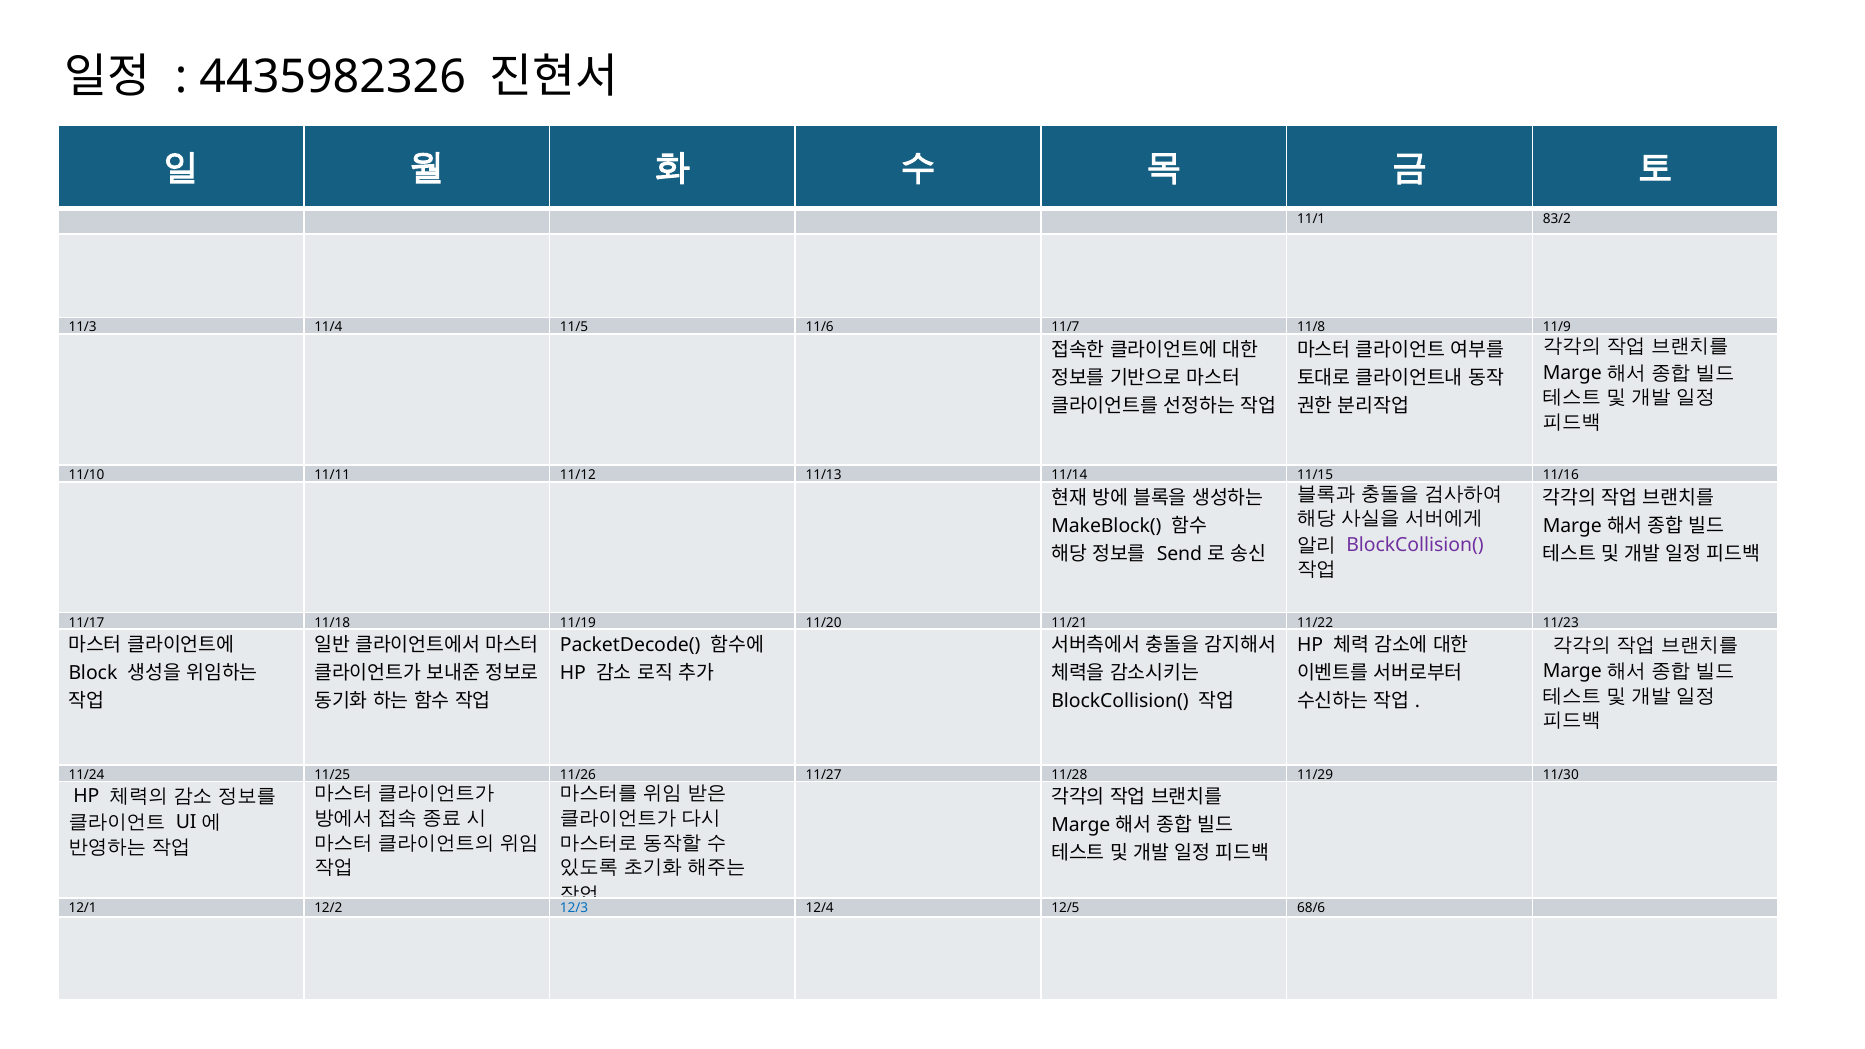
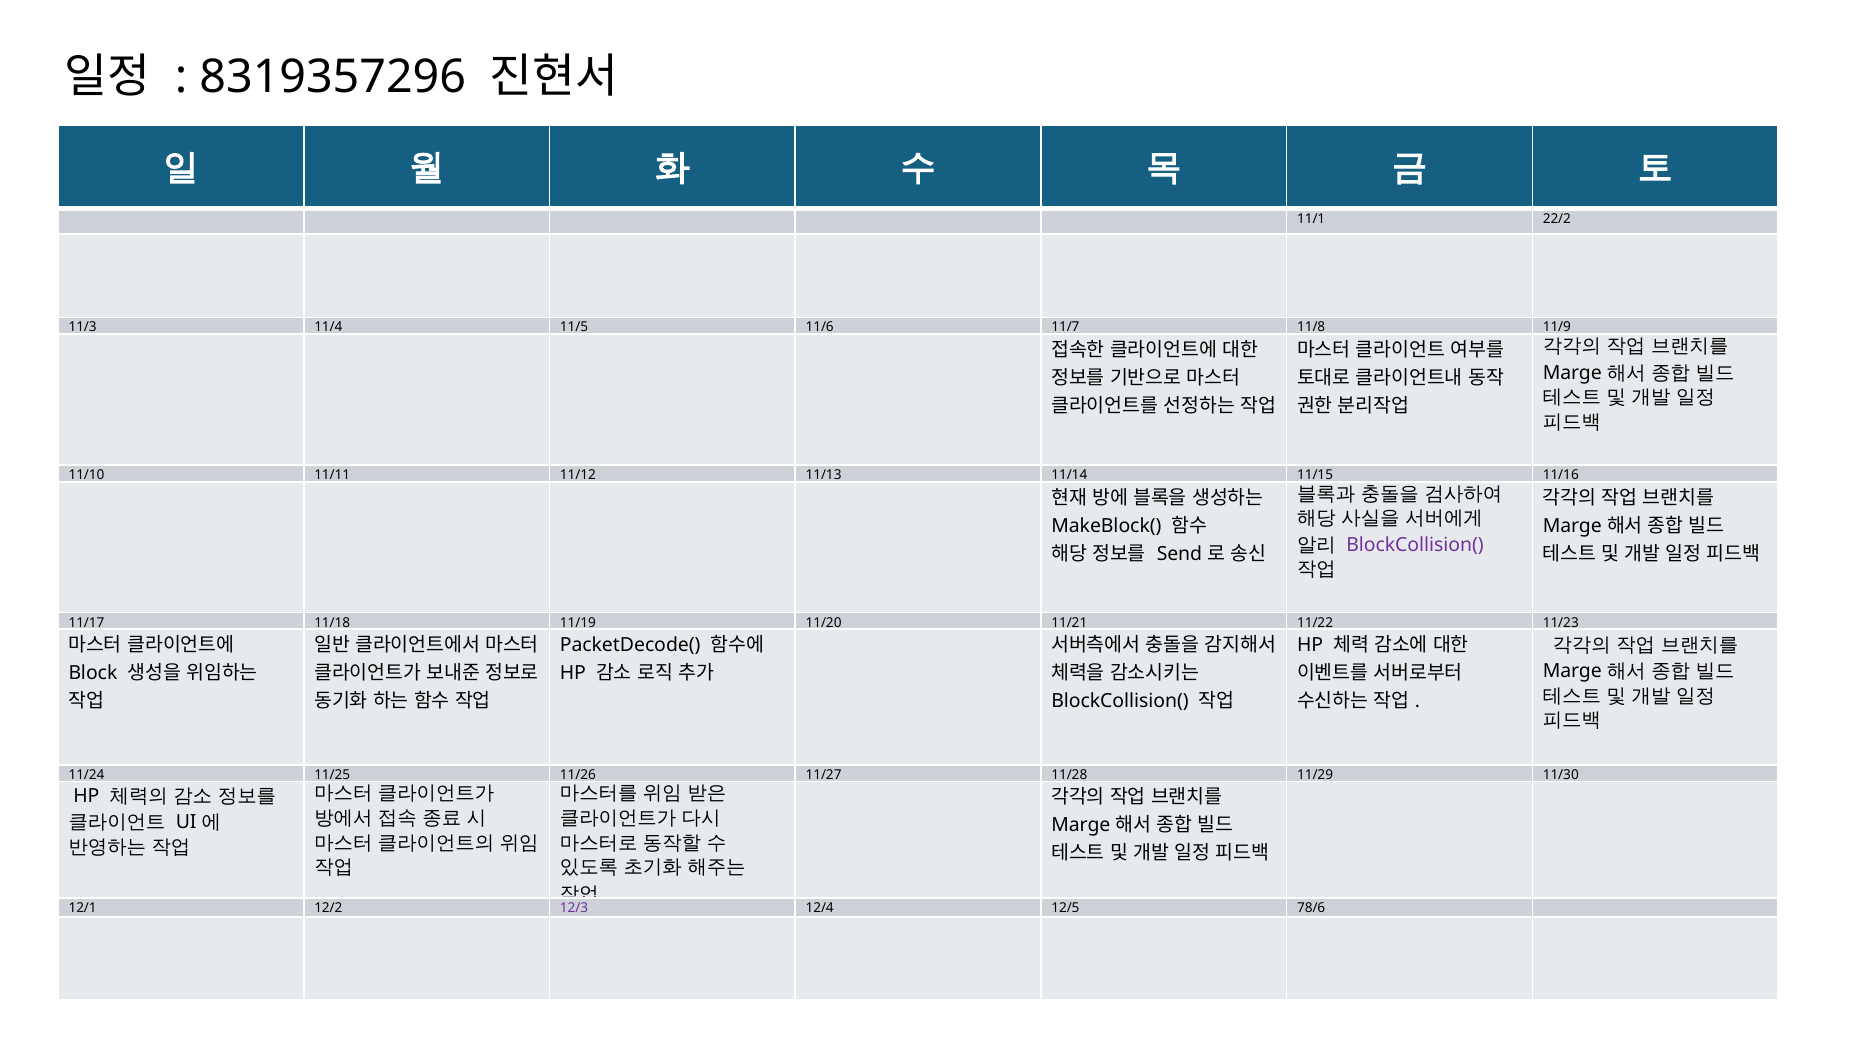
4435982326: 4435982326 -> 8319357296
83/2: 83/2 -> 22/2
12/3 colour: blue -> purple
68/6: 68/6 -> 78/6
